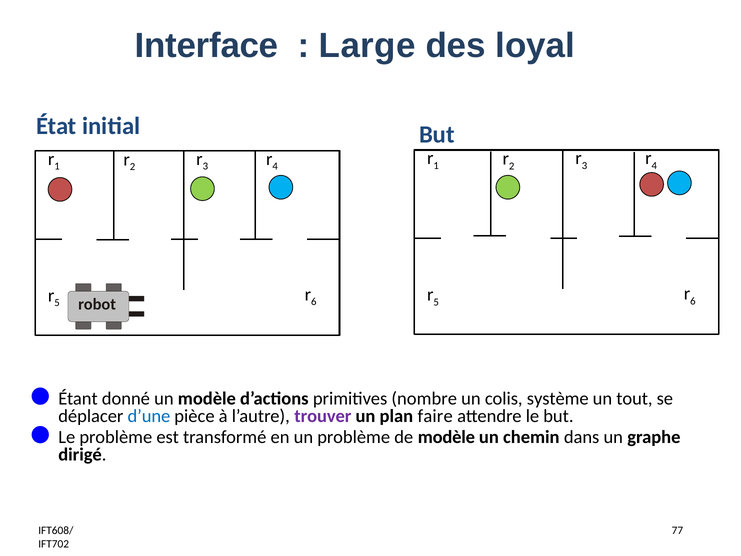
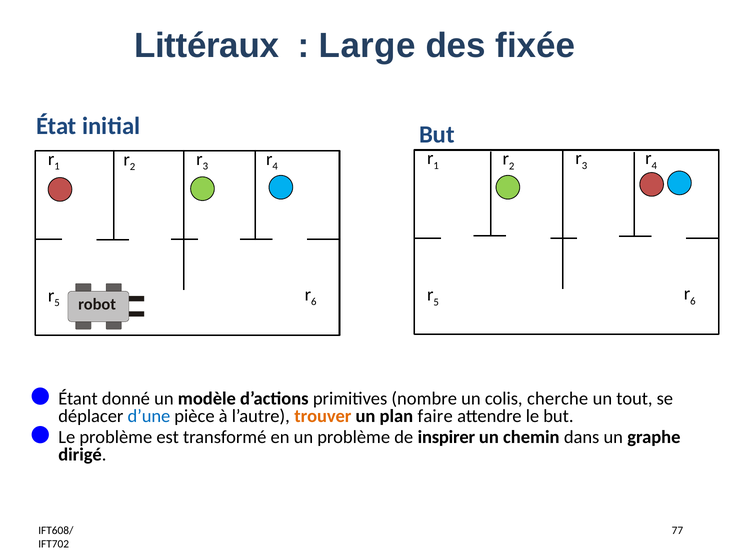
Interface: Interface -> Littéraux
loyal: loyal -> fixée
système: système -> cherche
trouver colour: purple -> orange
de modèle: modèle -> inspirer
